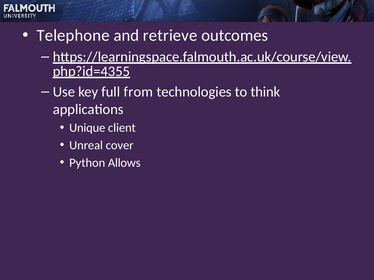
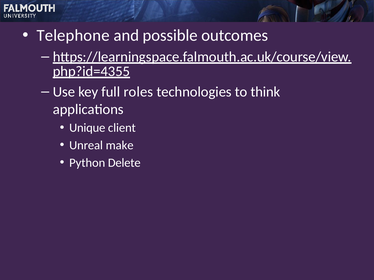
retrieve: retrieve -> possible
from: from -> roles
cover: cover -> make
Allows: Allows -> Delete
